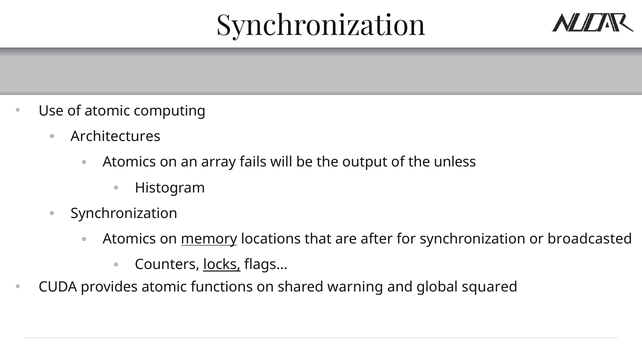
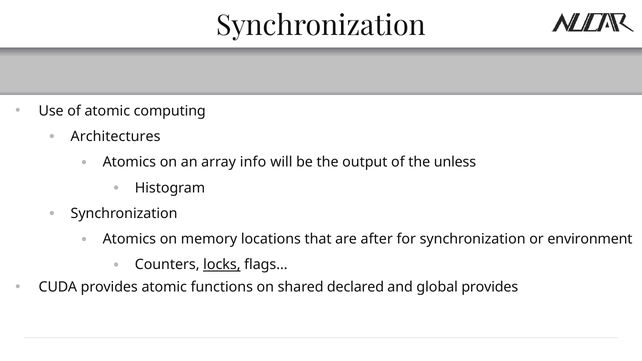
fails: fails -> info
memory underline: present -> none
broadcasted: broadcasted -> environment
warning: warning -> declared
global squared: squared -> provides
